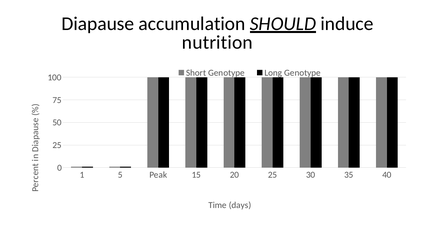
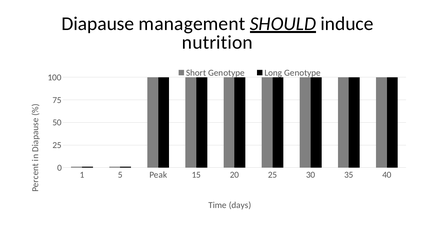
accumulation: accumulation -> management
